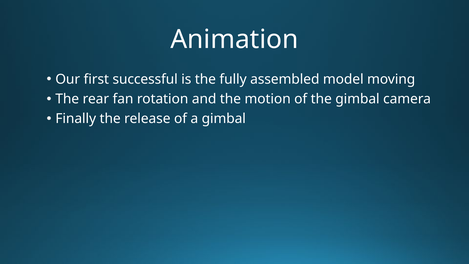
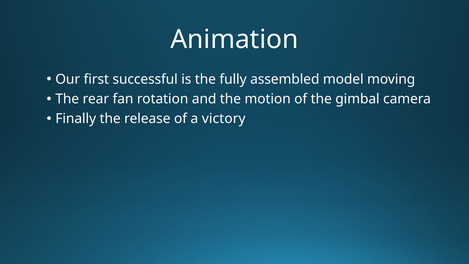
a gimbal: gimbal -> victory
